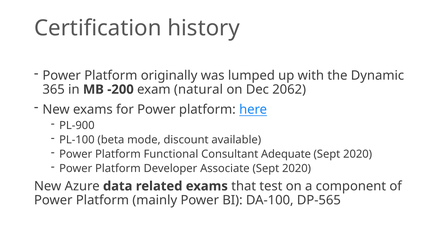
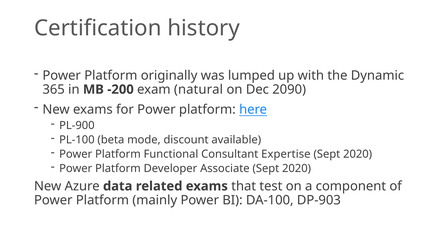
2062: 2062 -> 2090
Adequate: Adequate -> Expertise
DP-565: DP-565 -> DP-903
